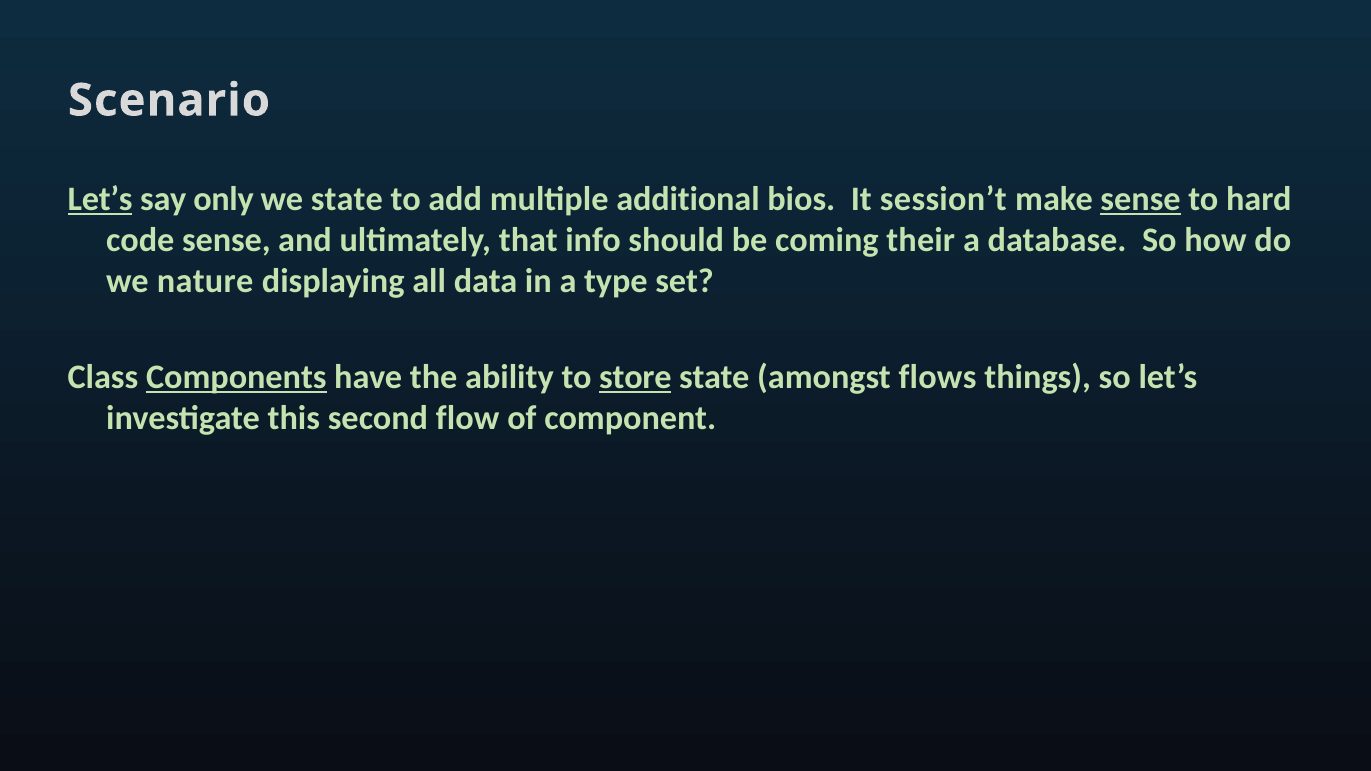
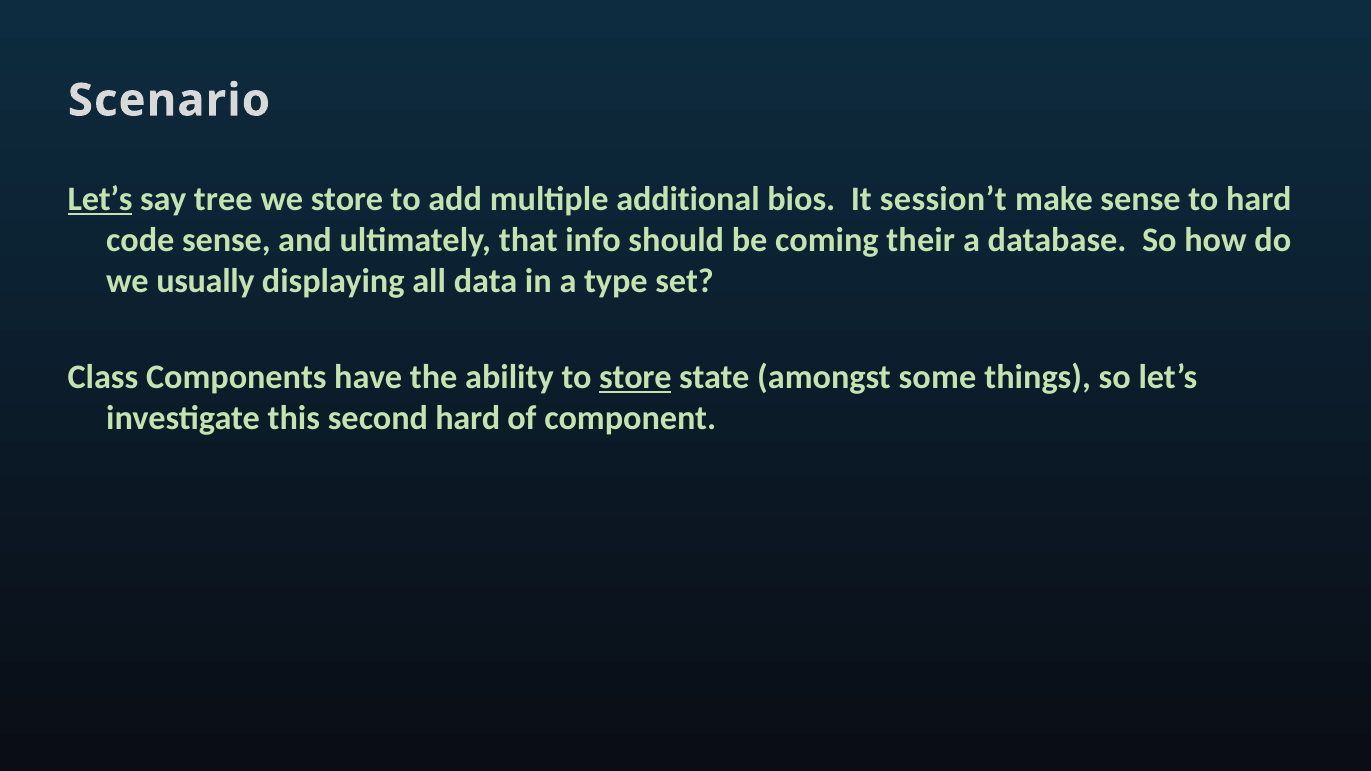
only: only -> tree
we state: state -> store
sense at (1141, 199) underline: present -> none
nature: nature -> usually
Components underline: present -> none
flows: flows -> some
second flow: flow -> hard
